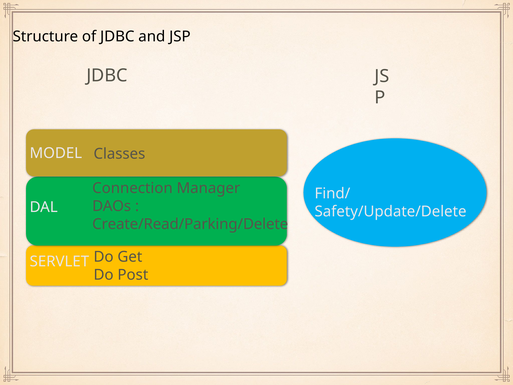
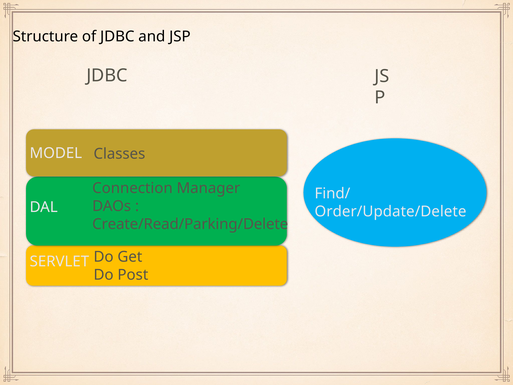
Safety/Update/Delete: Safety/Update/Delete -> Order/Update/Delete
